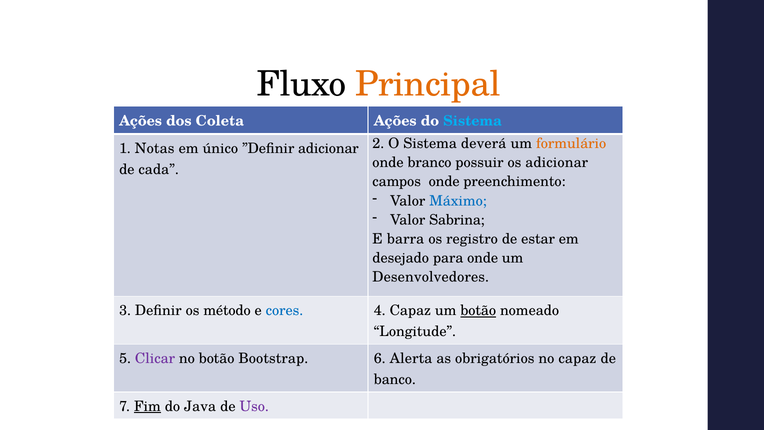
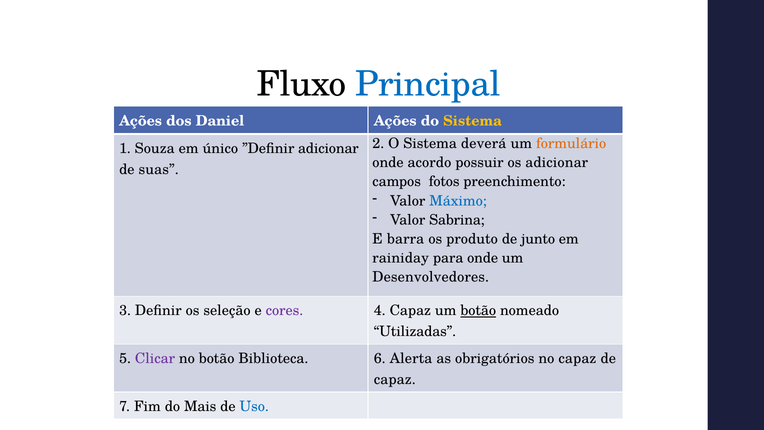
Principal colour: orange -> blue
Coleta: Coleta -> Daniel
Sistema at (473, 121) colour: light blue -> yellow
Notas: Notas -> Souza
branco: branco -> acordo
cada: cada -> suas
campos onde: onde -> fotos
registro: registro -> produto
estar: estar -> junto
desejado: desejado -> rainiday
método: método -> seleção
cores colour: blue -> purple
Longitude: Longitude -> Utilizadas
Bootstrap: Bootstrap -> Biblioteca
banco at (395, 379): banco -> capaz
Fim underline: present -> none
Java: Java -> Mais
Uso colour: purple -> blue
